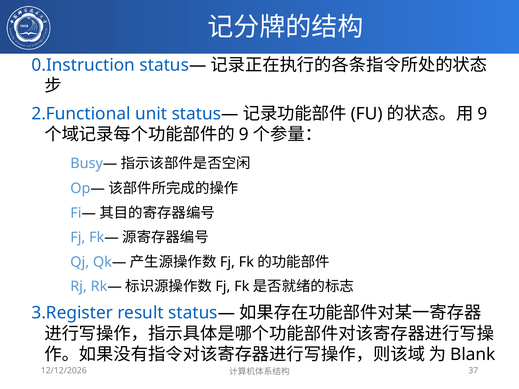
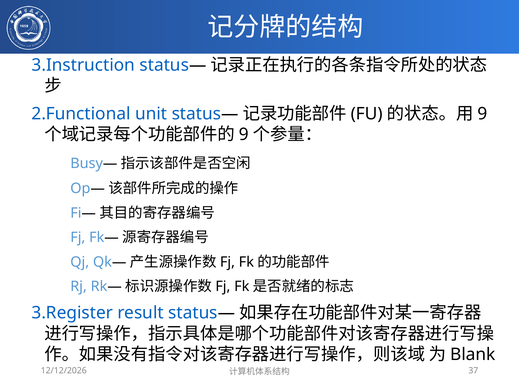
0.Instruction: 0.Instruction -> 3.Instruction
